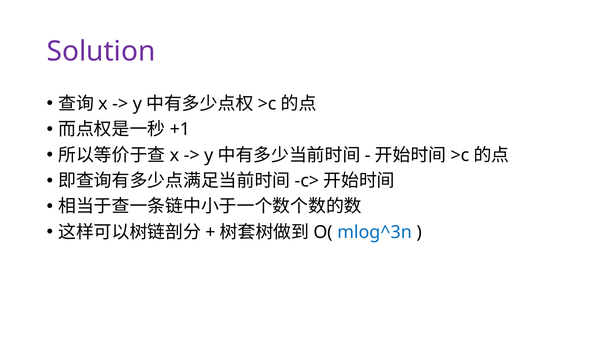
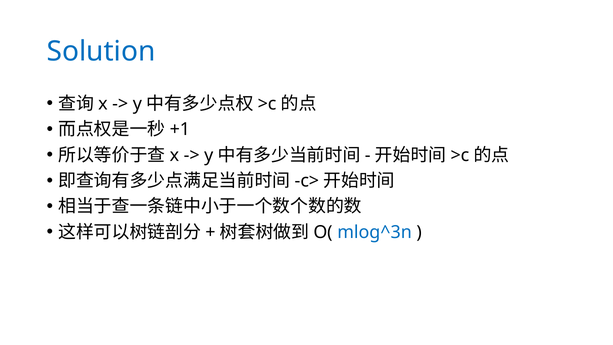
Solution colour: purple -> blue
